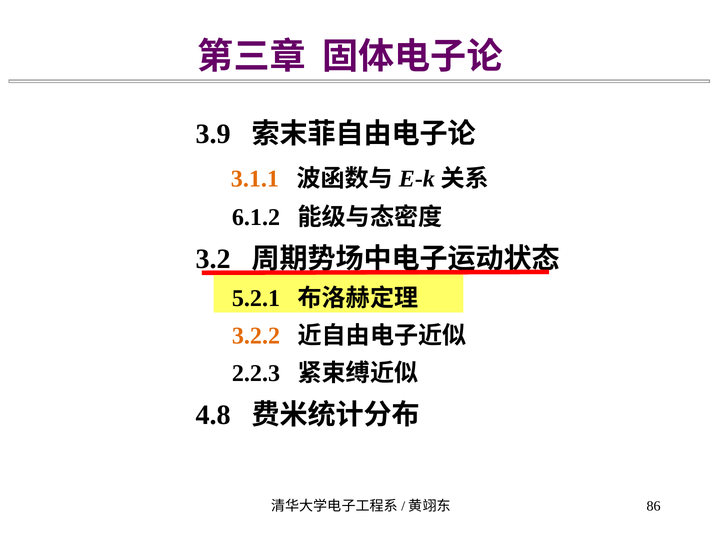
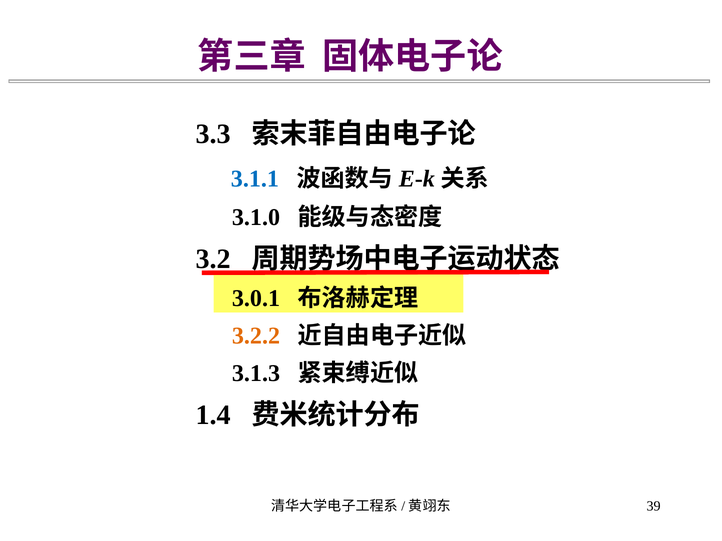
3.9: 3.9 -> 3.3
3.1.1 colour: orange -> blue
6.1.2: 6.1.2 -> 3.1.0
5.2.1: 5.2.1 -> 3.0.1
2.2.3: 2.2.3 -> 3.1.3
4.8: 4.8 -> 1.4
86: 86 -> 39
